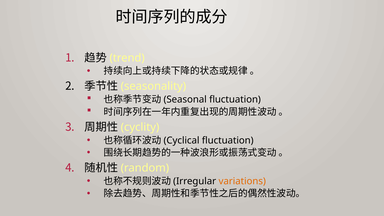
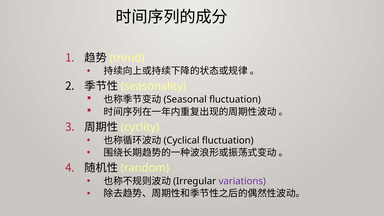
variations colour: orange -> purple
